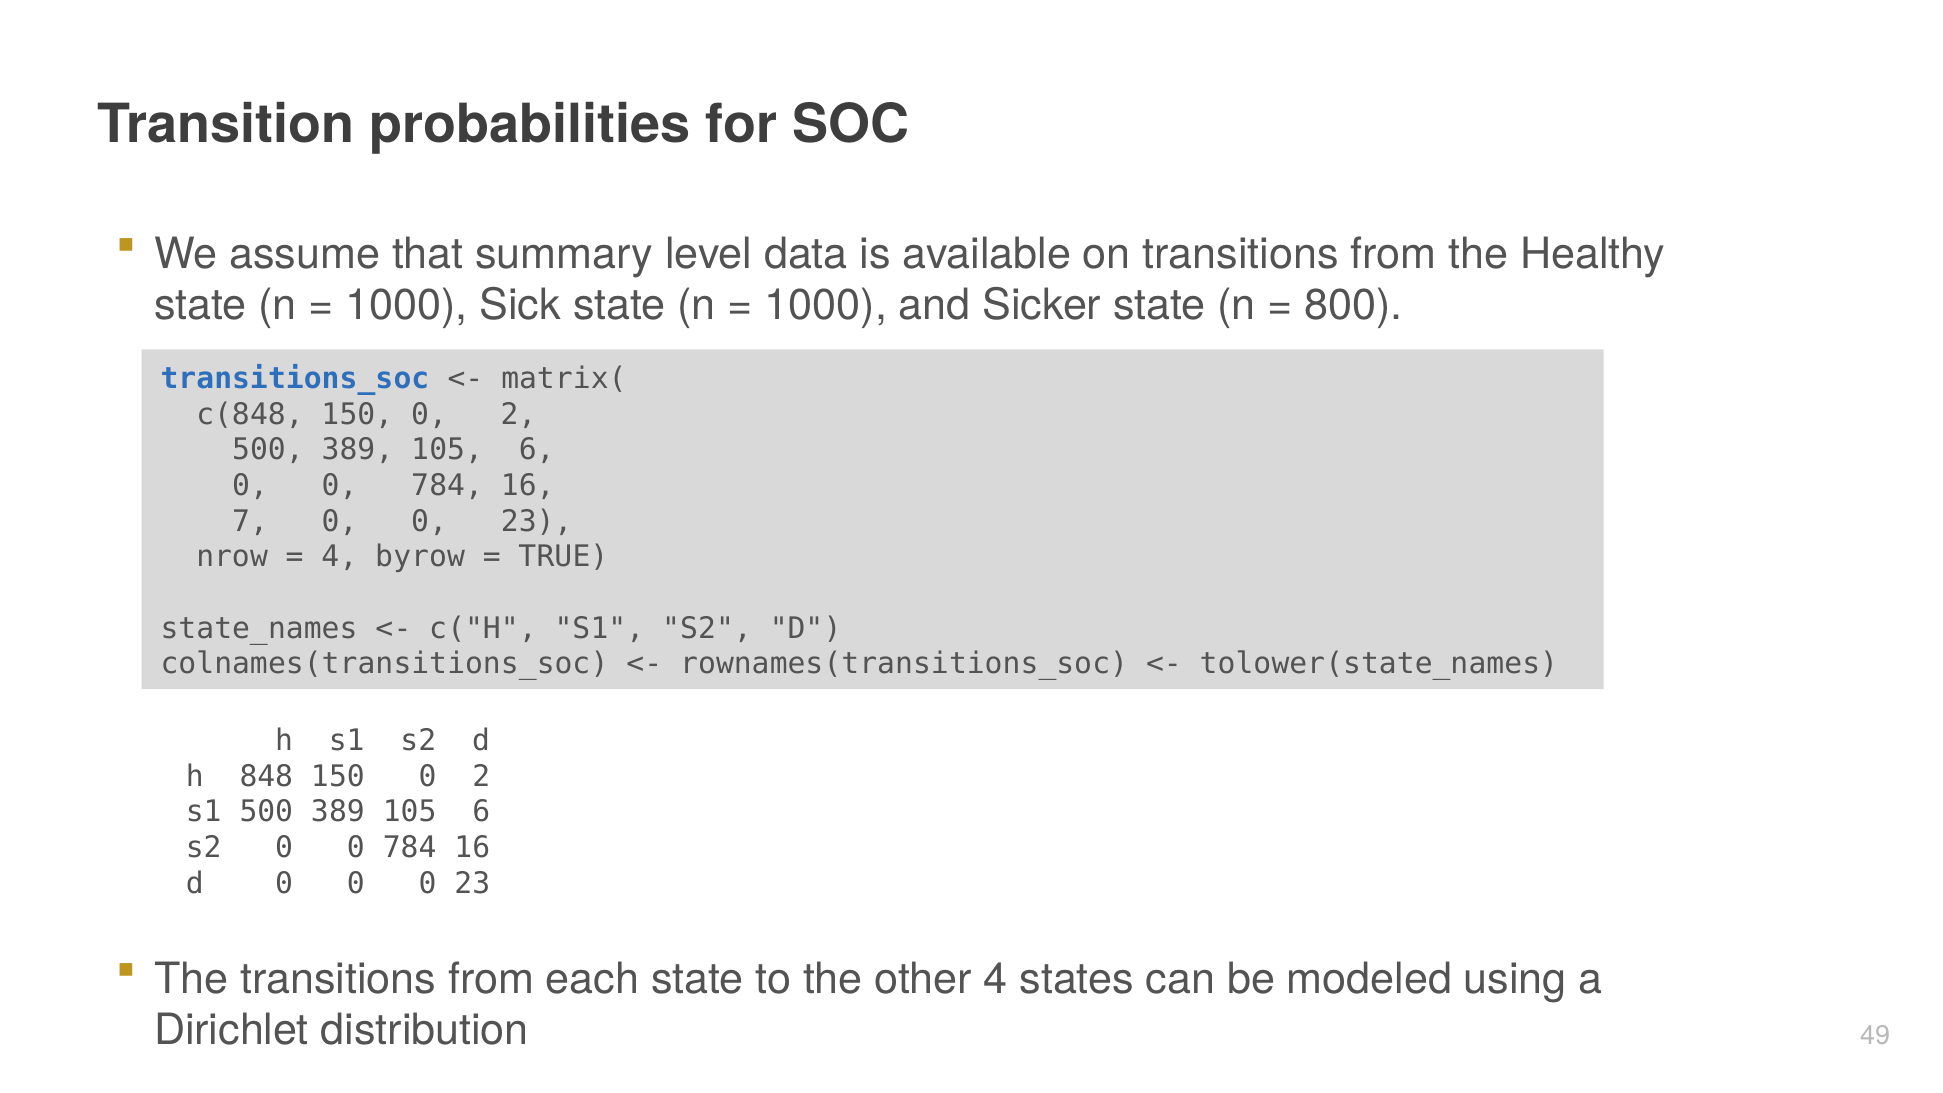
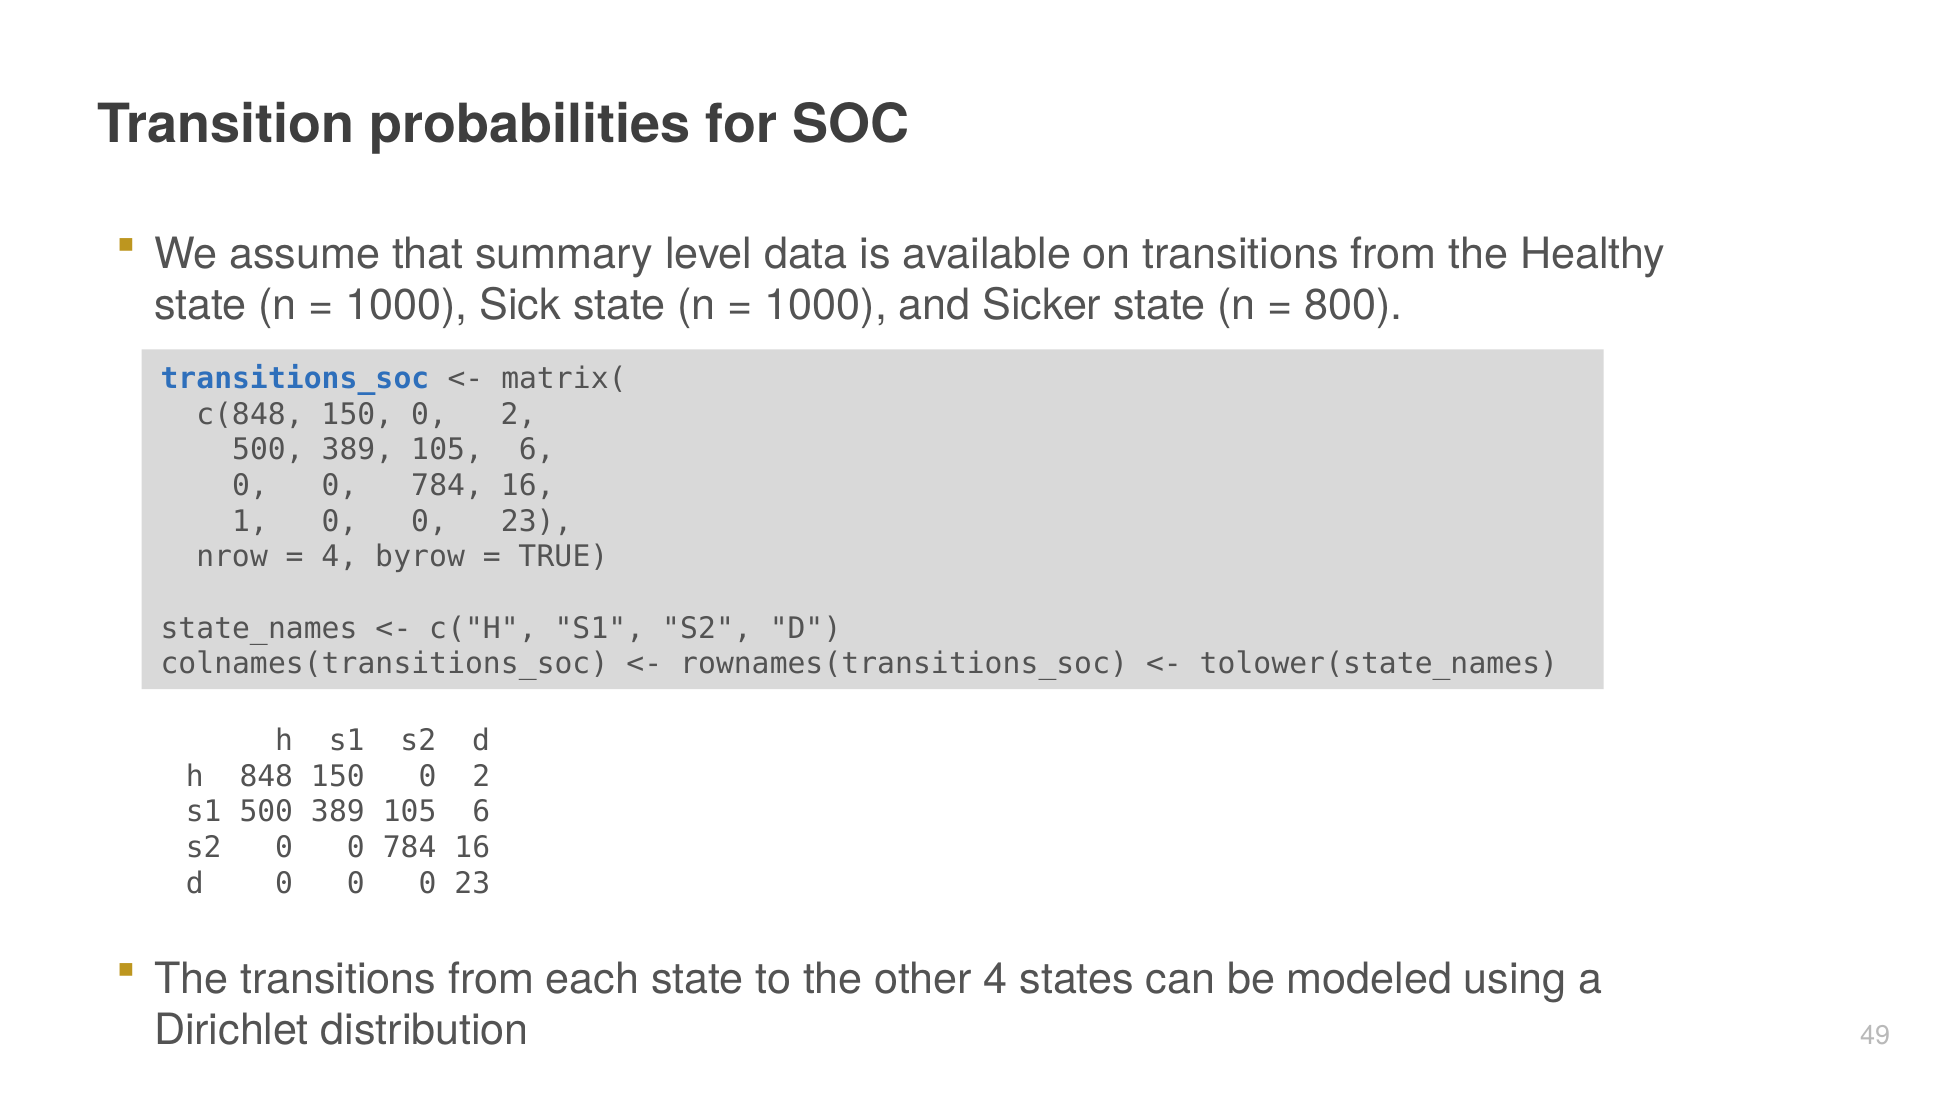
7: 7 -> 1
